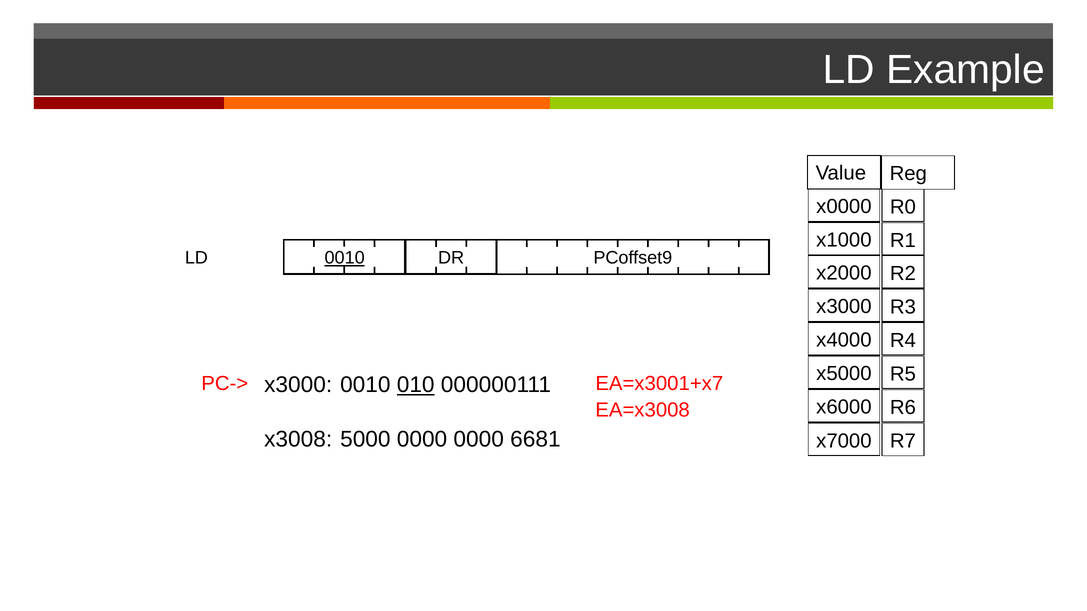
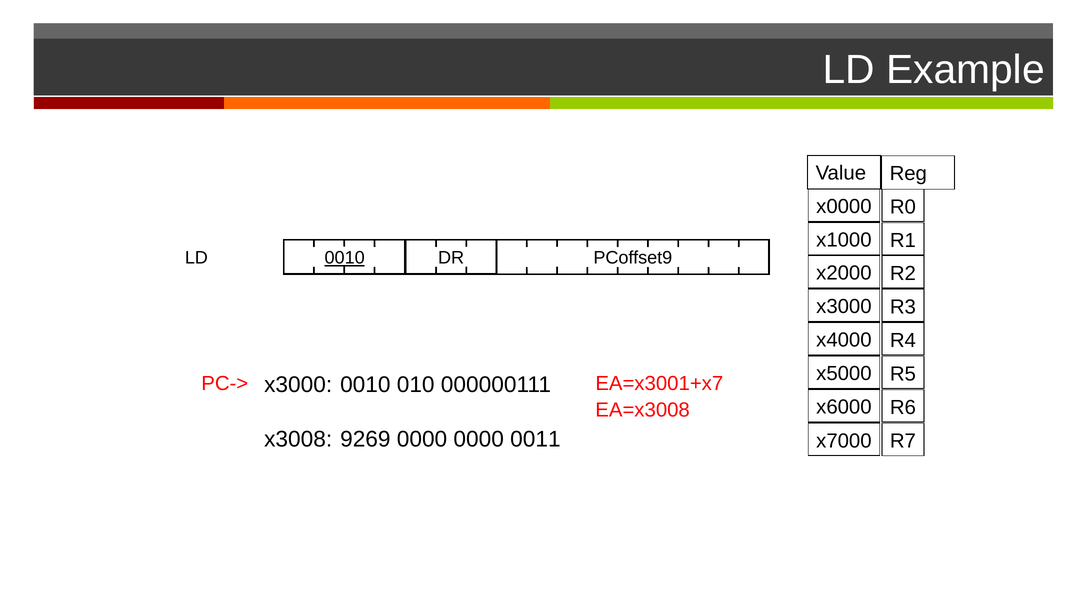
010 underline: present -> none
5000: 5000 -> 9269
6681: 6681 -> 0011
